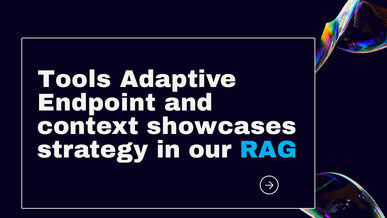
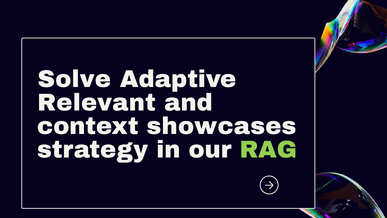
Tools: Tools -> Solve
Endpoint: Endpoint -> Relevant
RAG colour: light blue -> light green
